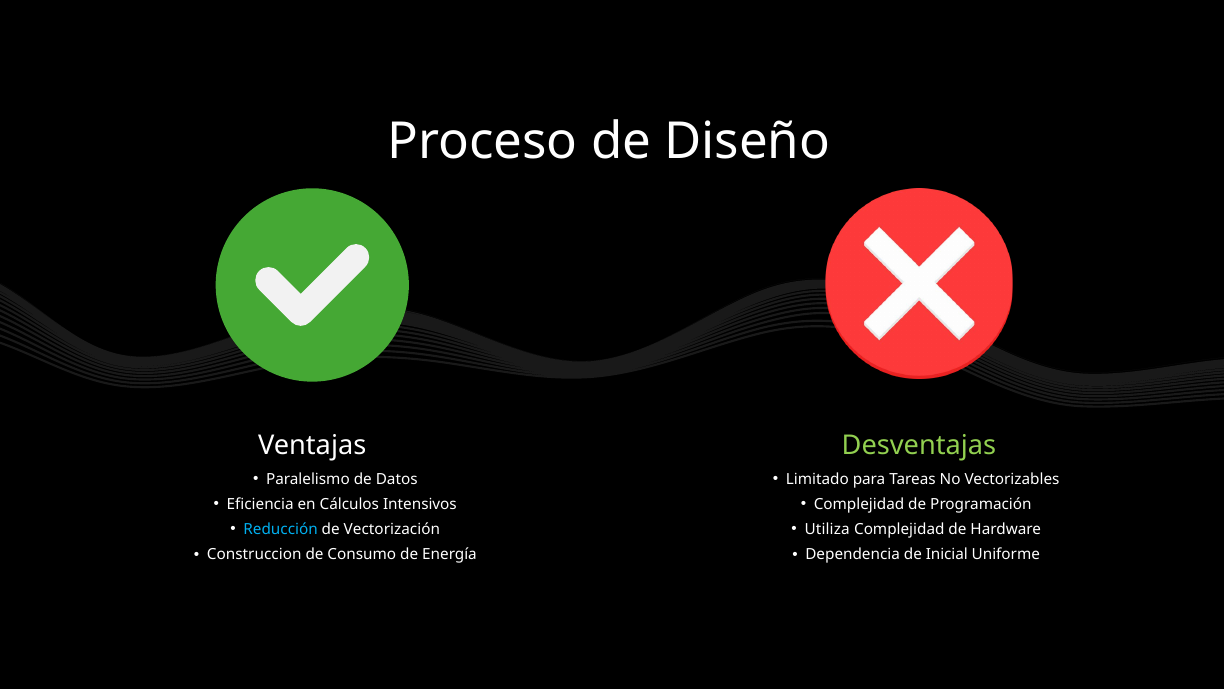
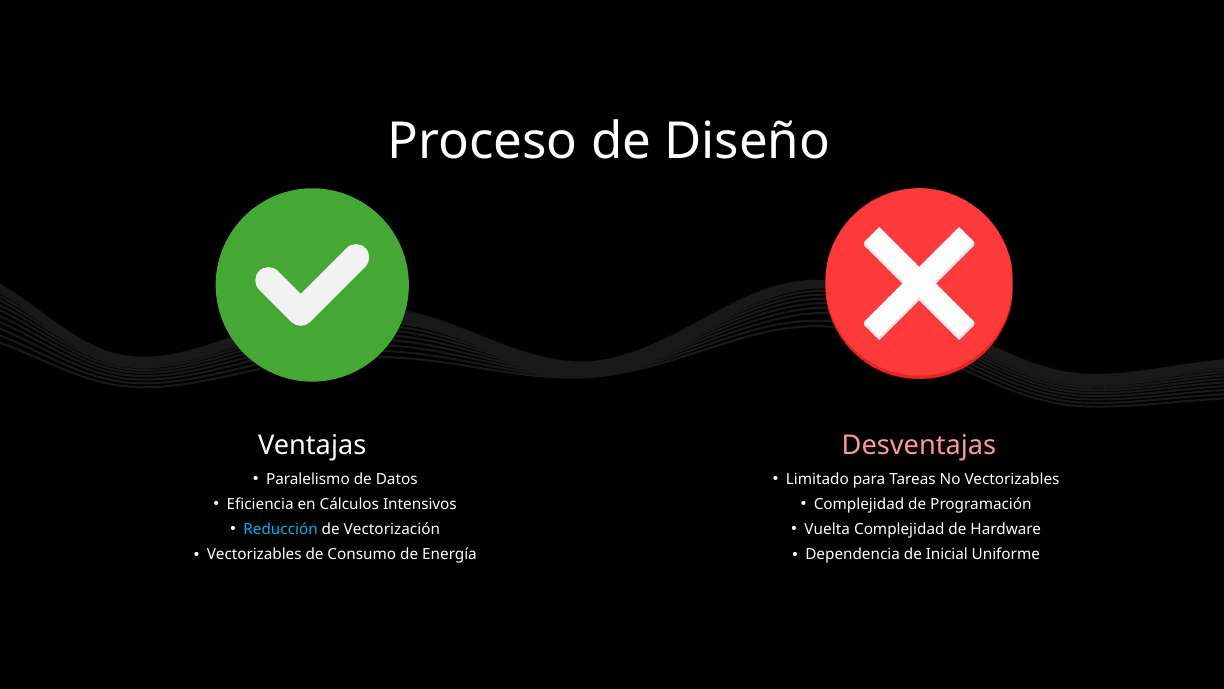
Desventajas colour: light green -> pink
Utiliza: Utiliza -> Vuelta
Construccion at (254, 555): Construccion -> Vectorizables
